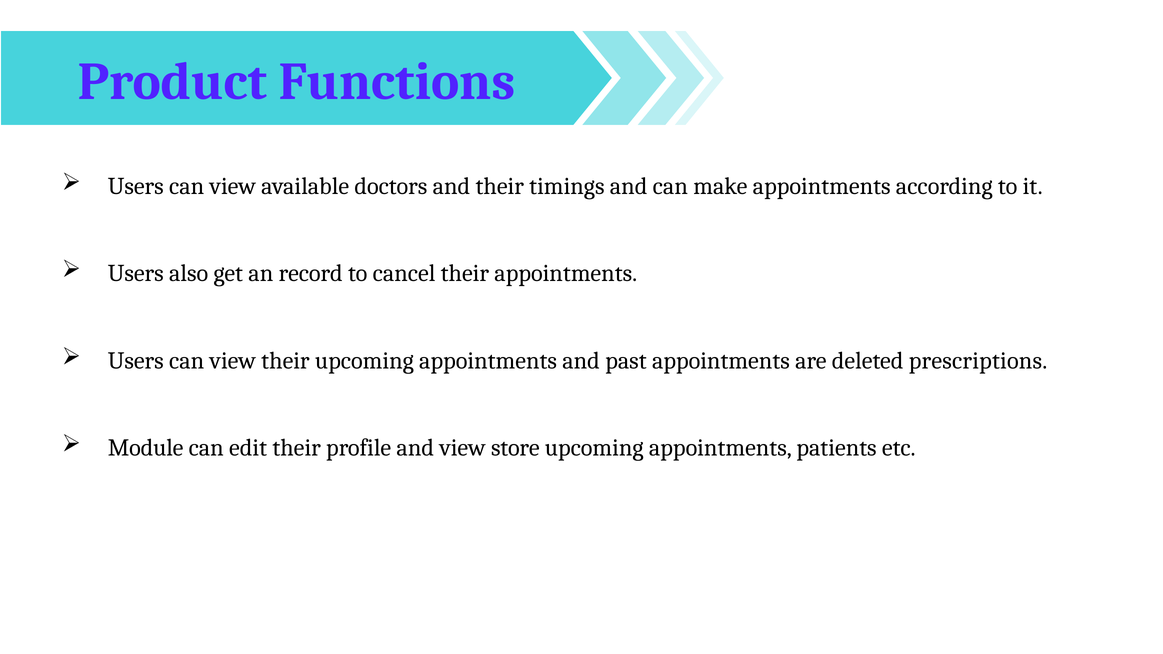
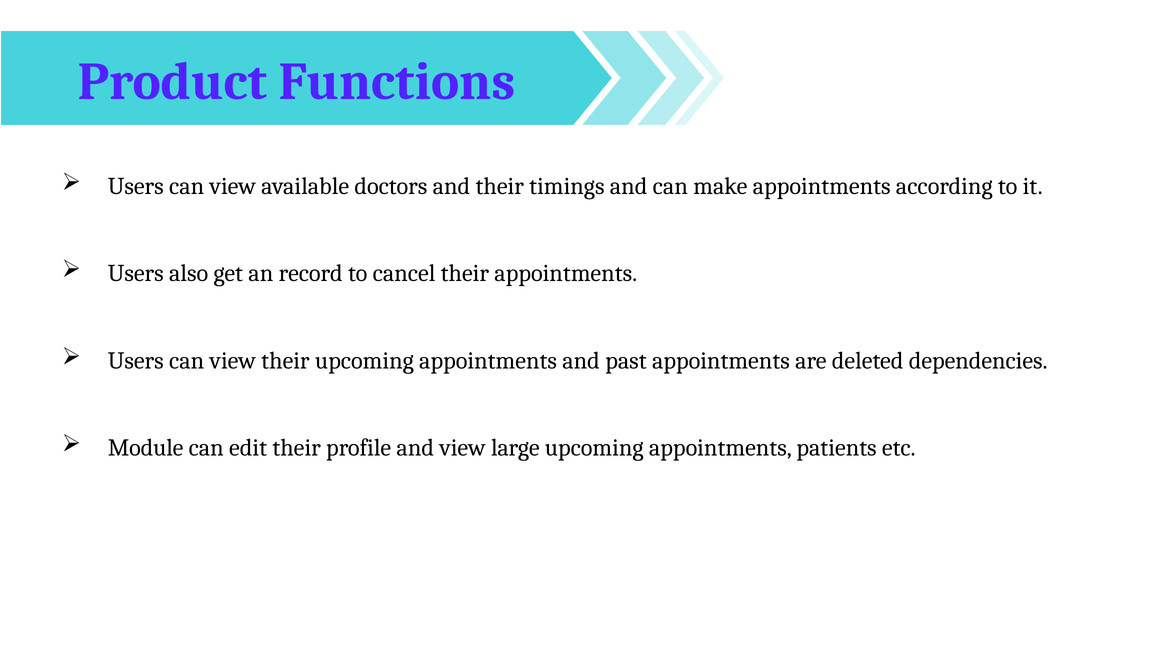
prescriptions: prescriptions -> dependencies
store: store -> large
